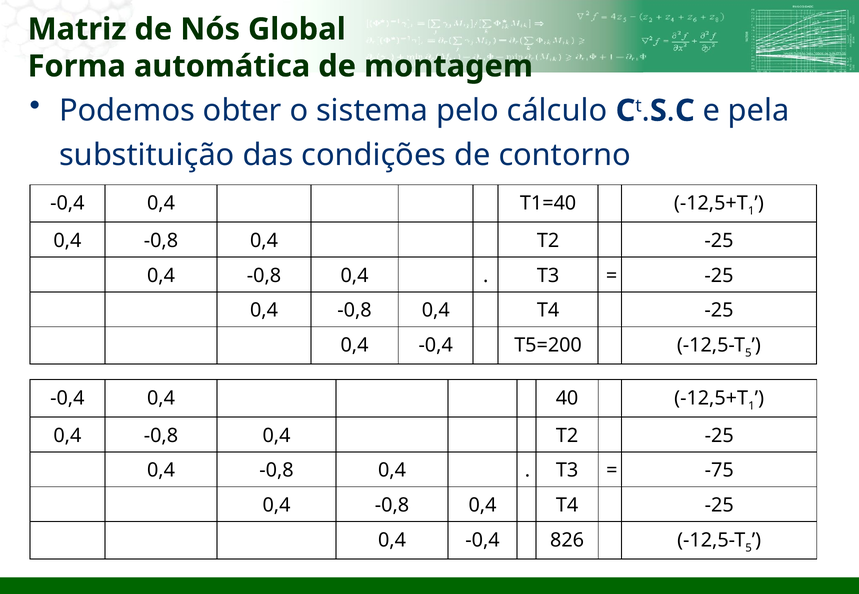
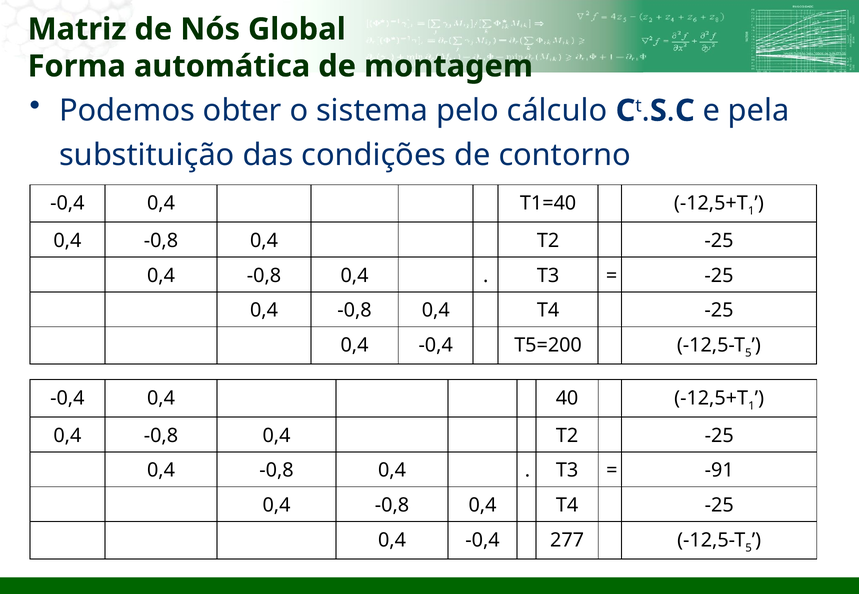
-75: -75 -> -91
826: 826 -> 277
